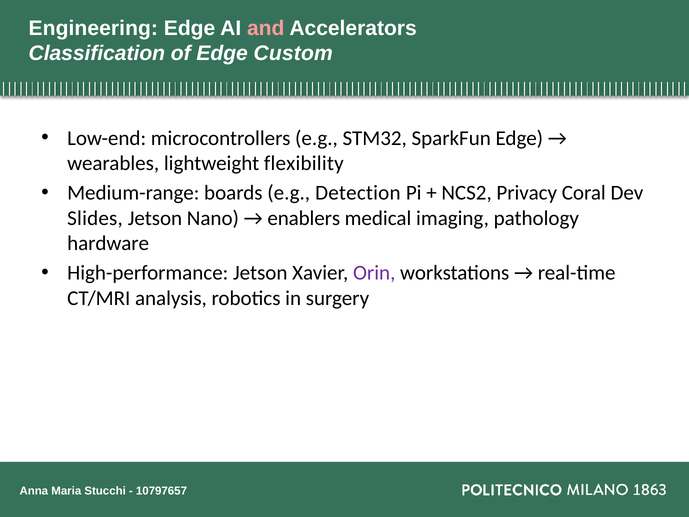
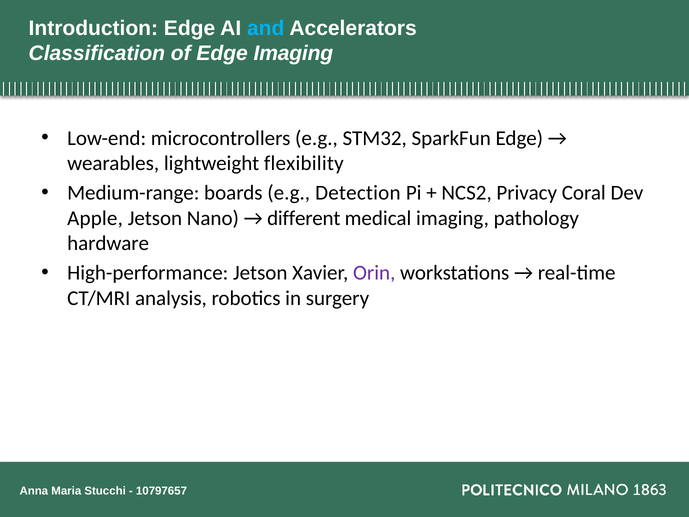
Engineering: Engineering -> Introduction
and colour: pink -> light blue
Edge Custom: Custom -> Imaging
Slides: Slides -> Apple
enablers: enablers -> different
